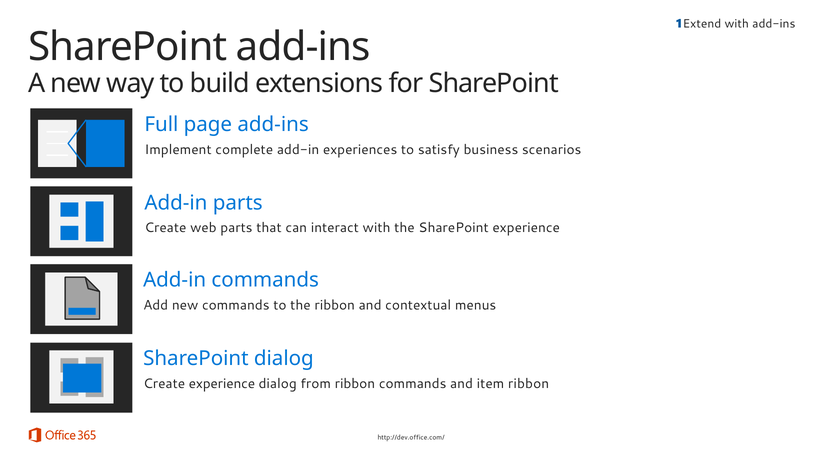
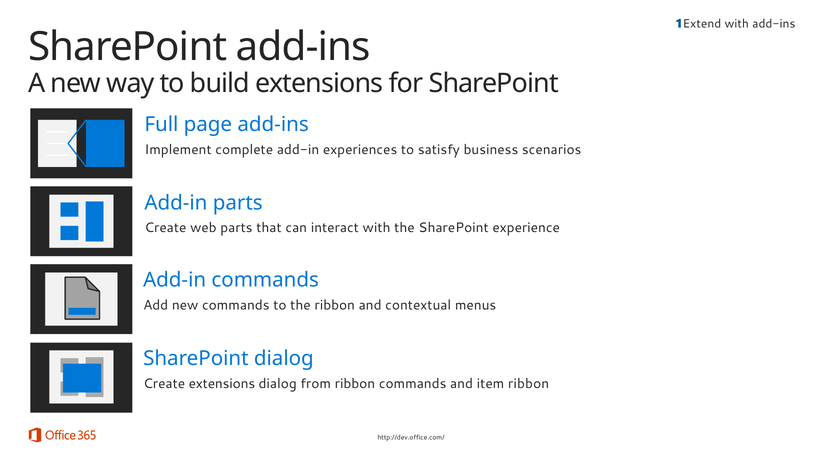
Create experience: experience -> extensions
